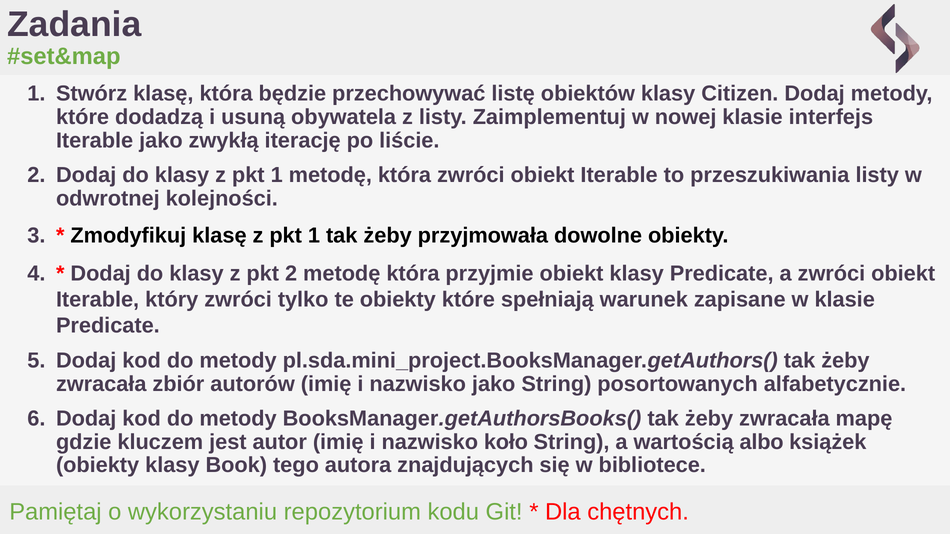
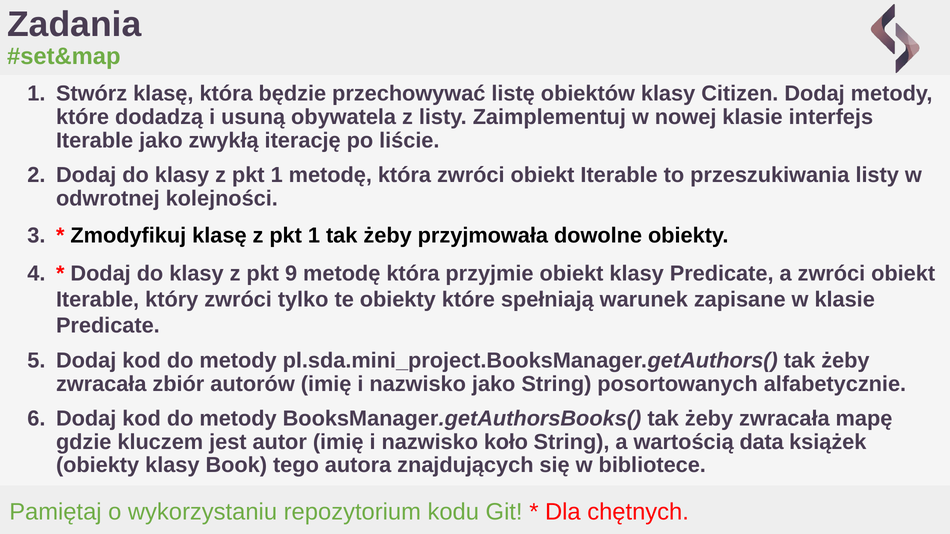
pkt 2: 2 -> 9
albo: albo -> data
